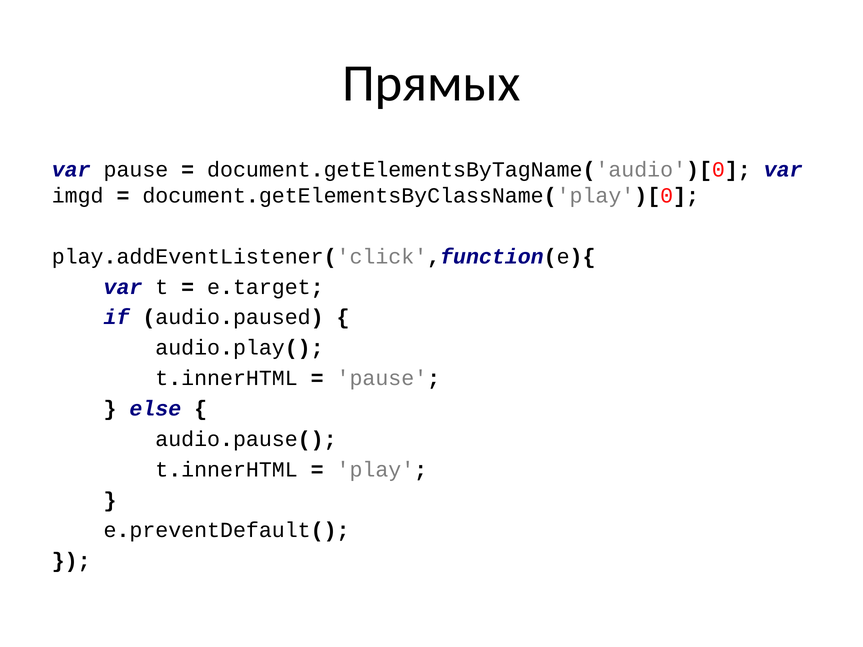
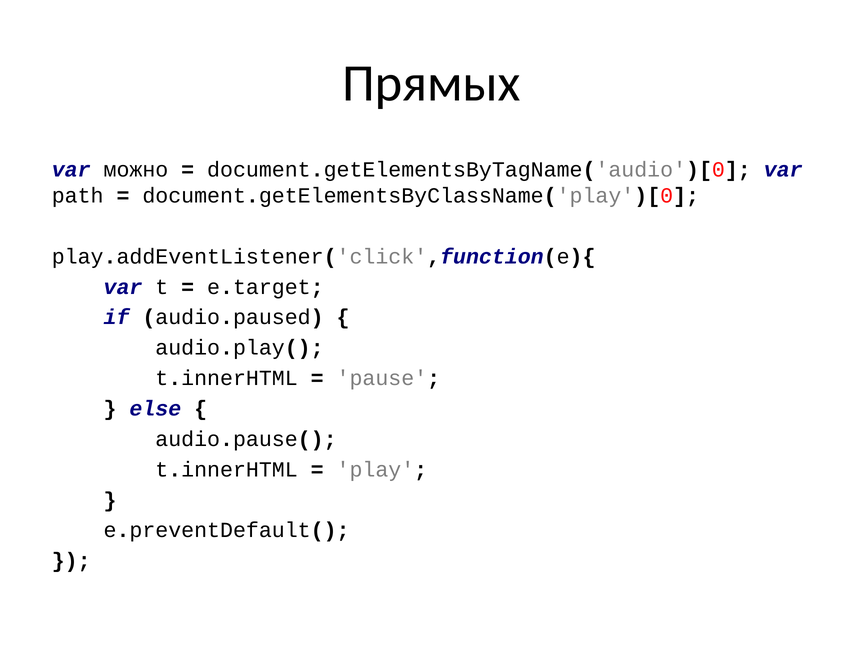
var pause: pause -> можно
imgd: imgd -> path
